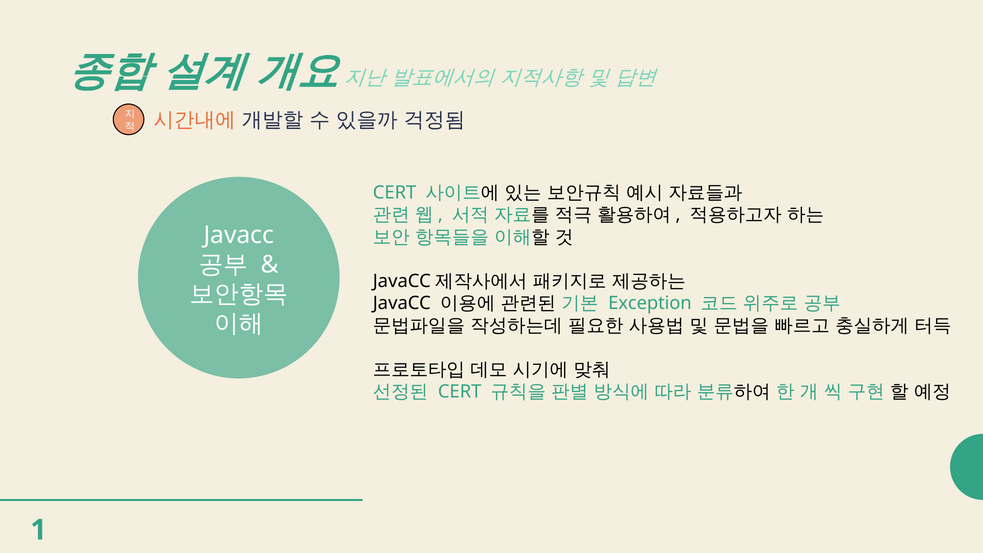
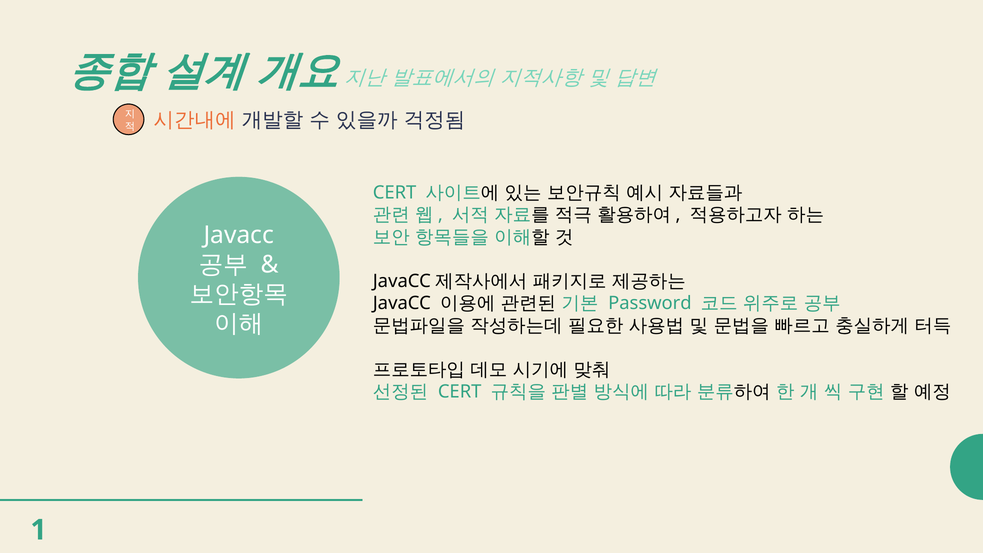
Exception: Exception -> Password
